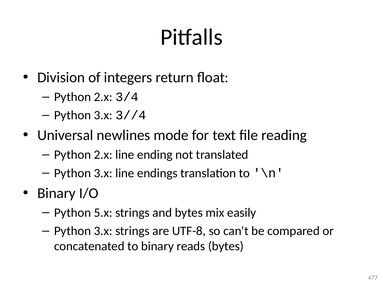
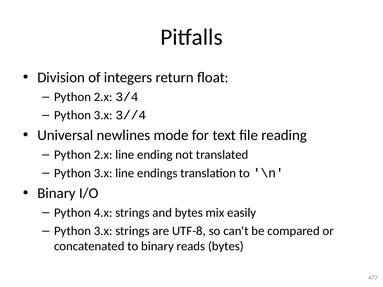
5.x: 5.x -> 4.x
